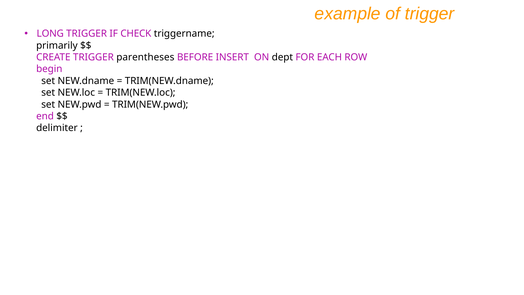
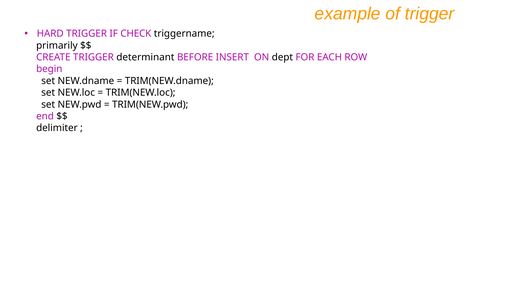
LONG: LONG -> HARD
parentheses: parentheses -> determinant
